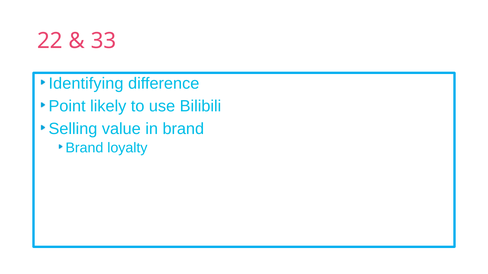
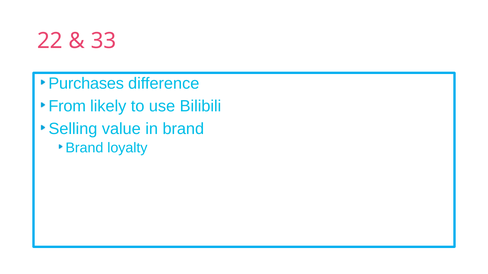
Identifying: Identifying -> Purchases
Point: Point -> From
